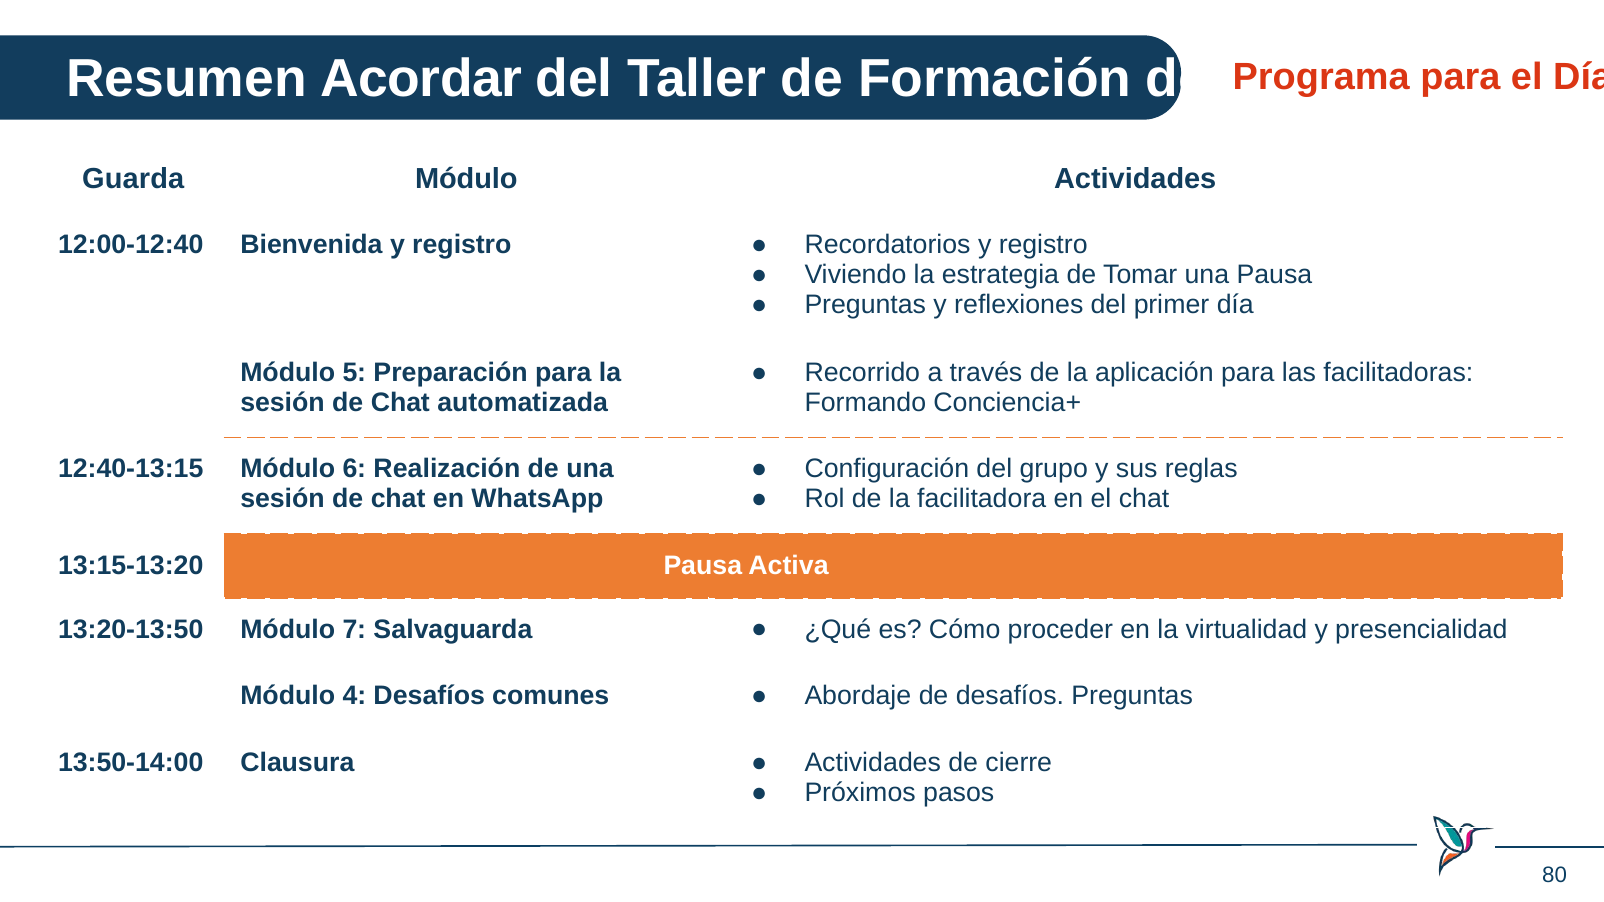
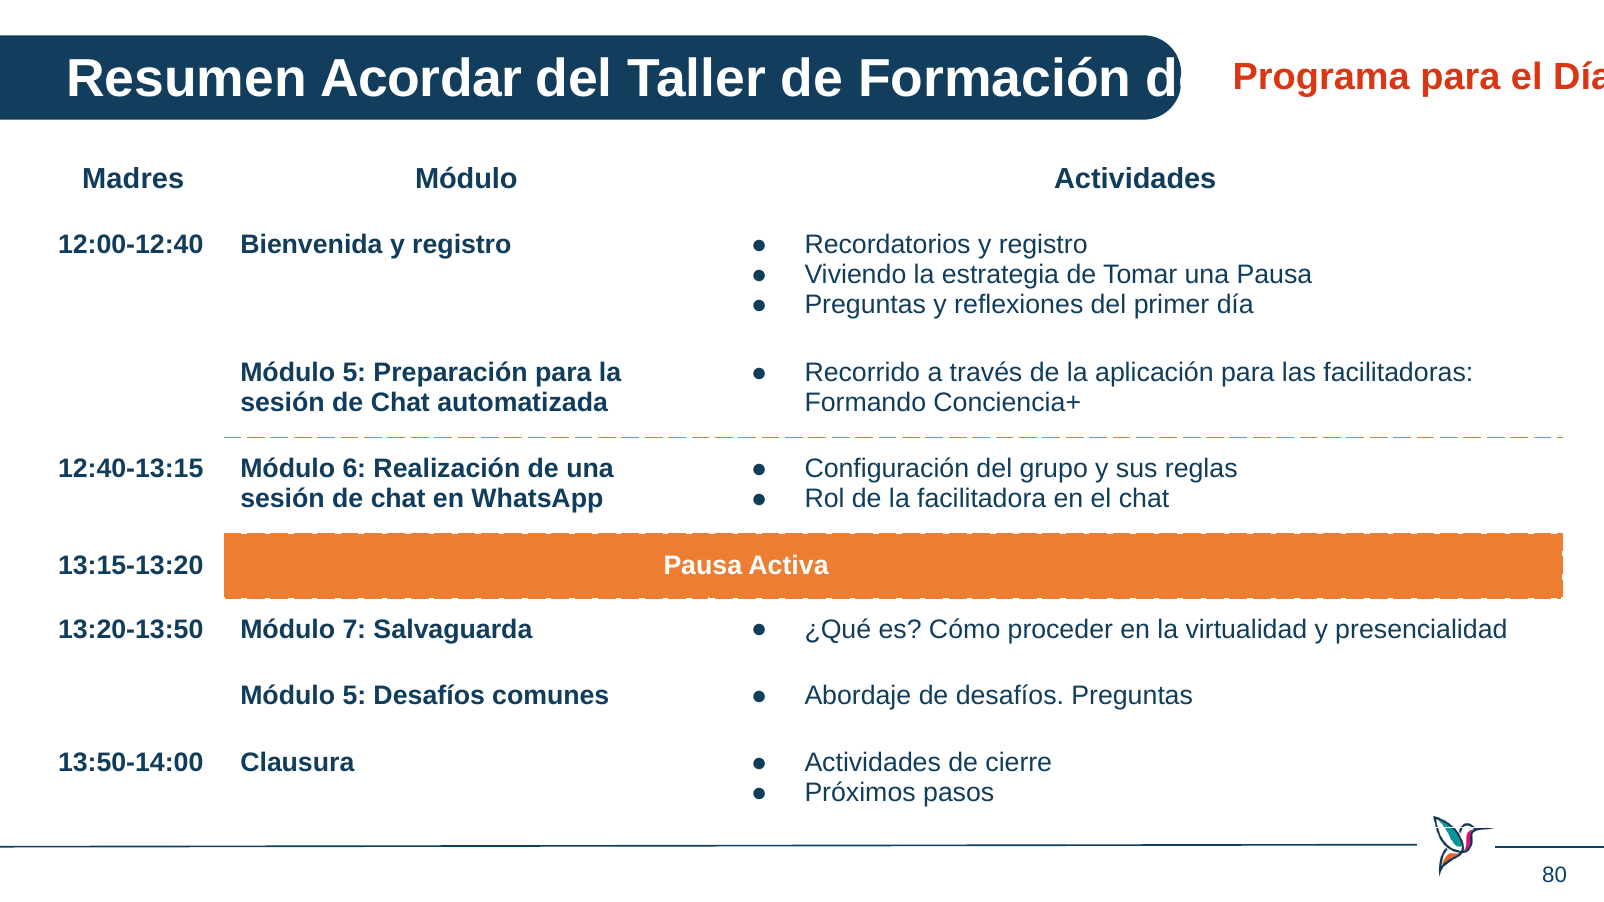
Guarda: Guarda -> Madres
4 at (354, 696): 4 -> 5
